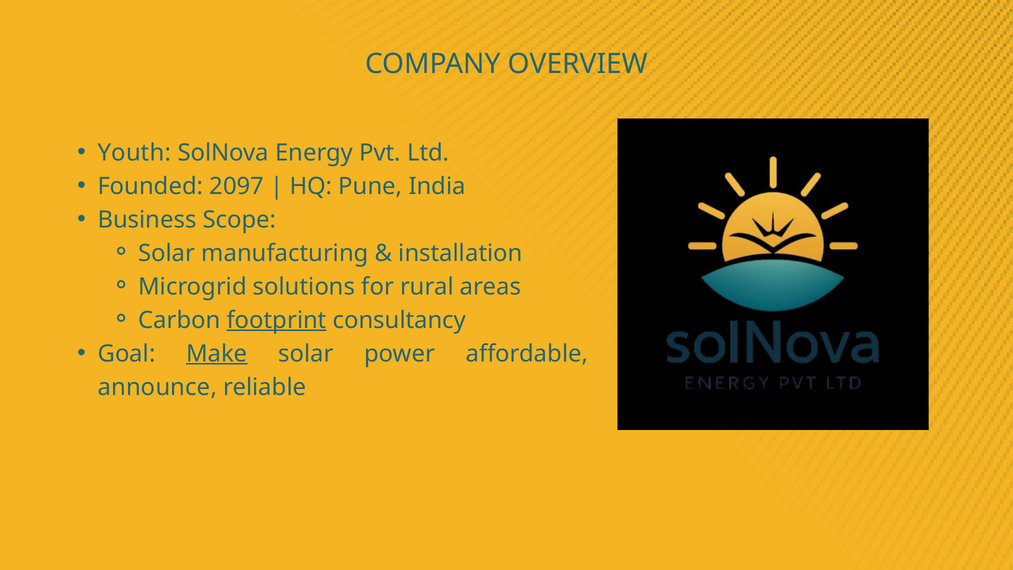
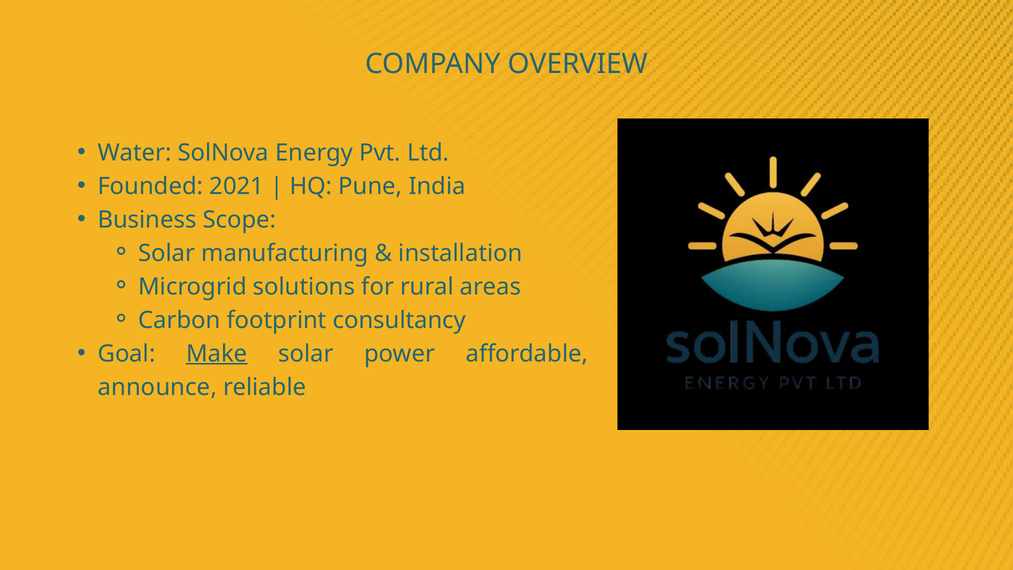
Youth: Youth -> Water
2097: 2097 -> 2021
footprint underline: present -> none
